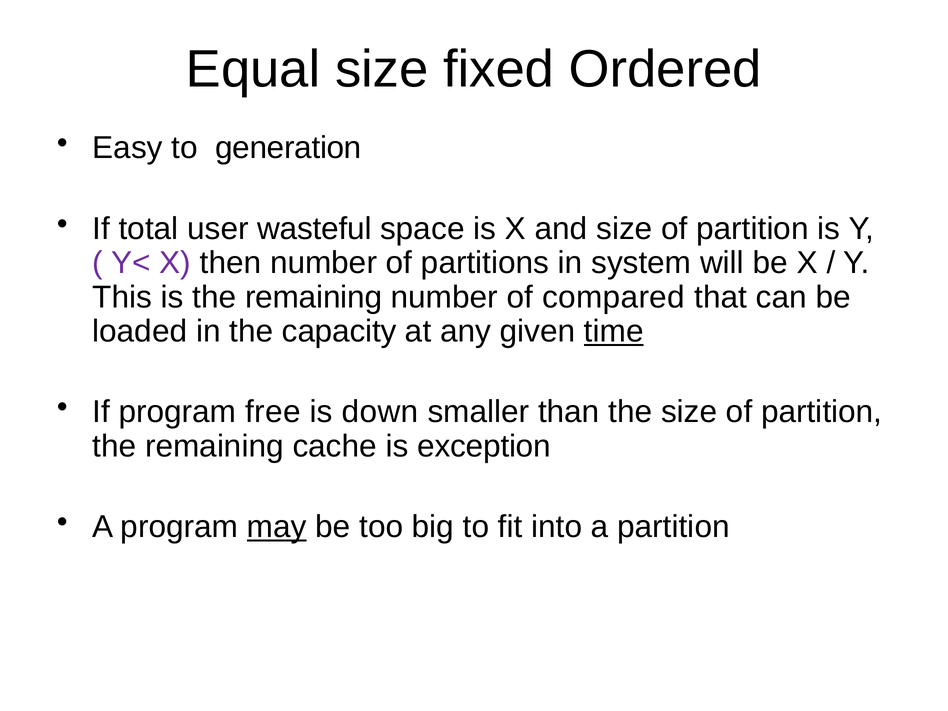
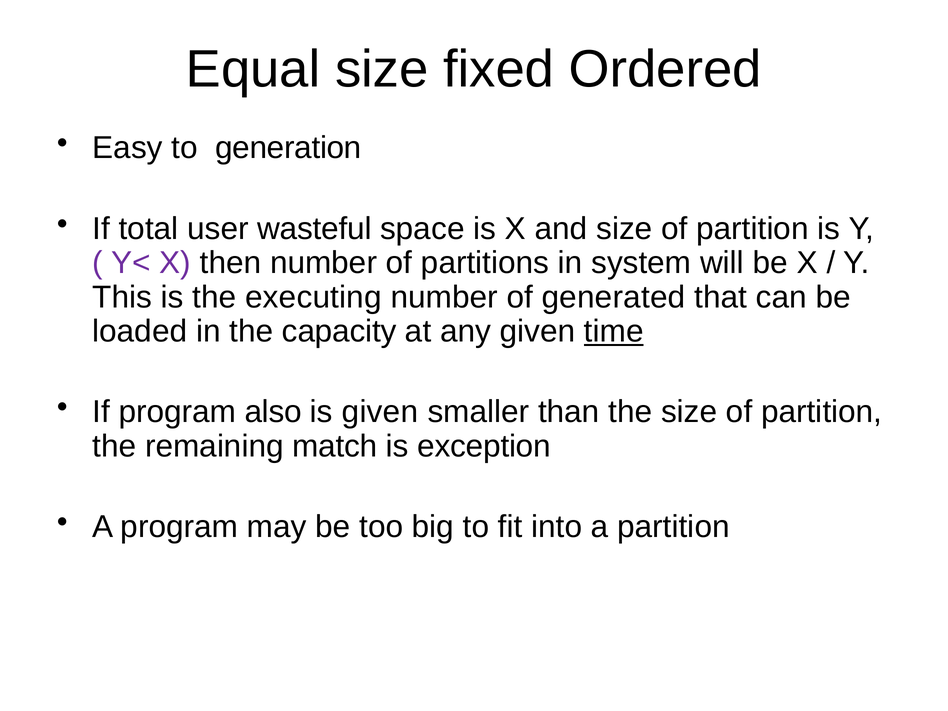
is the remaining: remaining -> executing
compared: compared -> generated
free: free -> also
is down: down -> given
cache: cache -> match
may underline: present -> none
